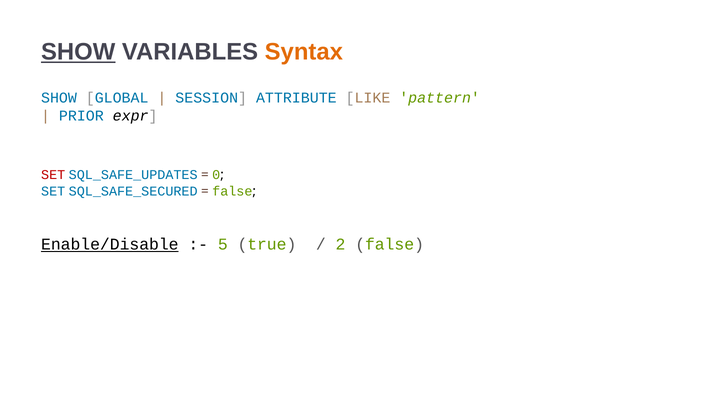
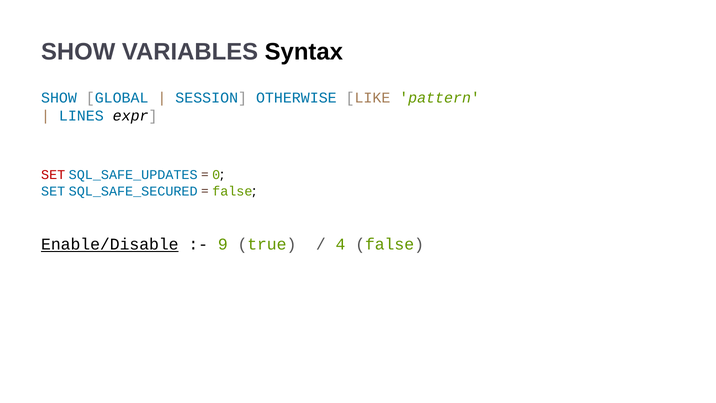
SHOW at (78, 52) underline: present -> none
Syntax colour: orange -> black
ATTRIBUTE: ATTRIBUTE -> OTHERWISE
PRIOR: PRIOR -> LINES
5: 5 -> 9
2: 2 -> 4
